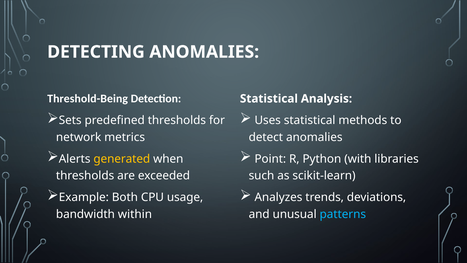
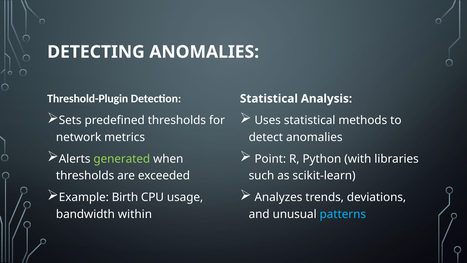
Threshold-Being: Threshold-Being -> Threshold-Plugin
generated colour: yellow -> light green
Both: Both -> Birth
